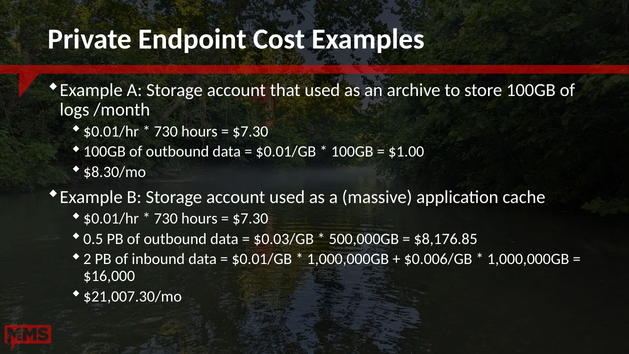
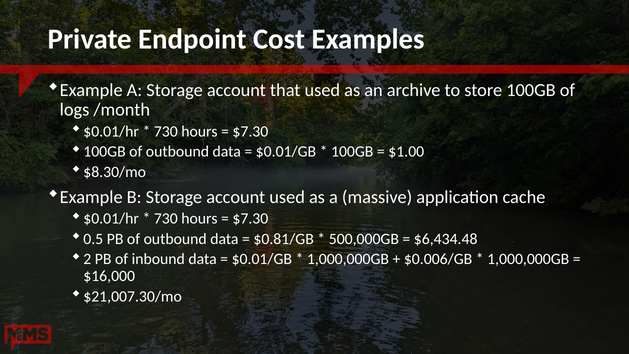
$0.03/GB: $0.03/GB -> $0.81/GB
$8,176.85: $8,176.85 -> $6,434.48
